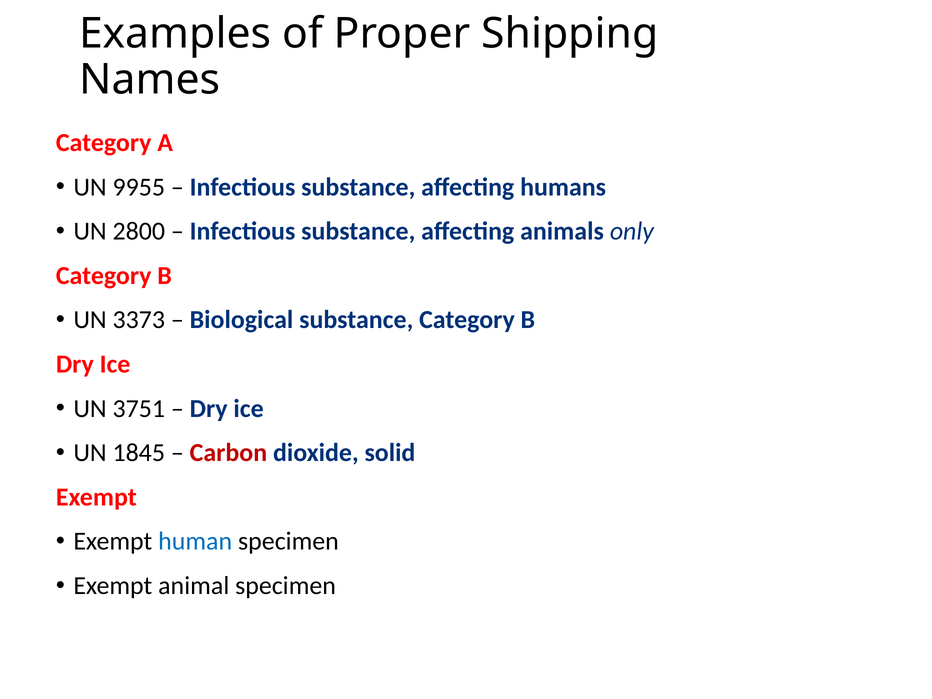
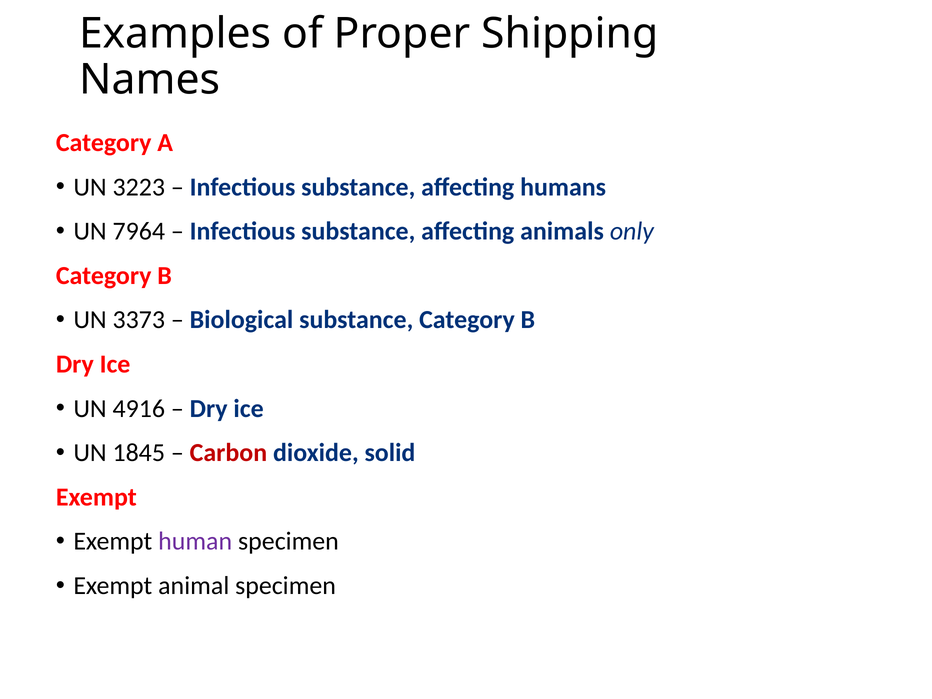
9955: 9955 -> 3223
2800: 2800 -> 7964
3751: 3751 -> 4916
human colour: blue -> purple
